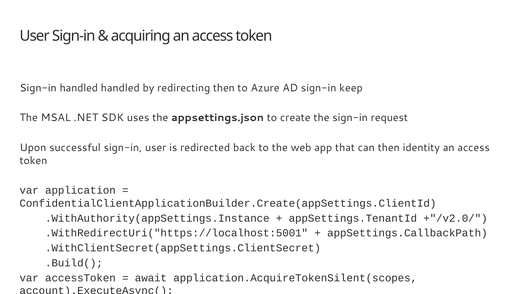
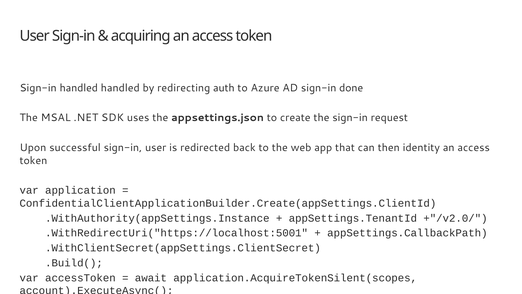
redirecting then: then -> auth
keep: keep -> done
